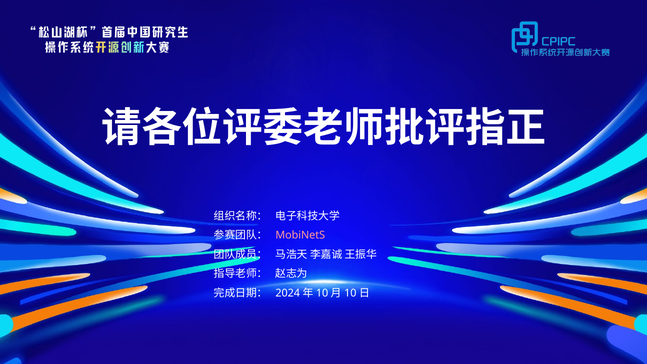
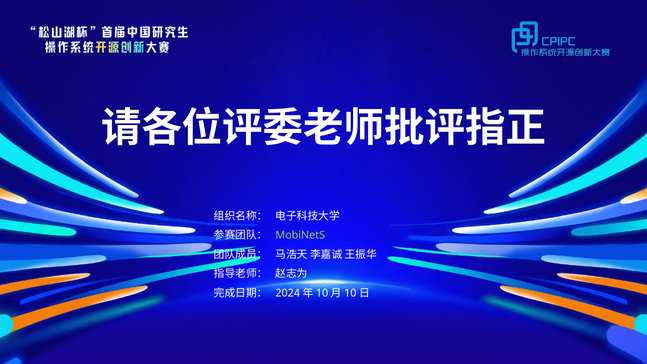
MobiNetS colour: pink -> light green
